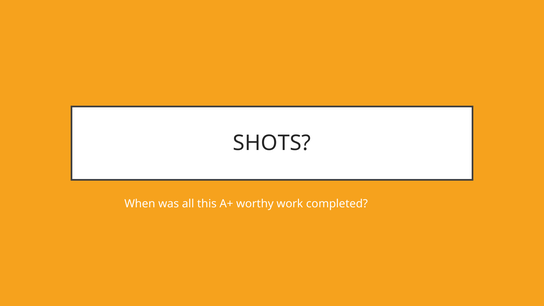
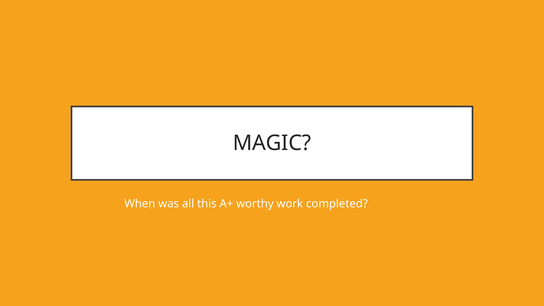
SHOTS: SHOTS -> MAGIC
